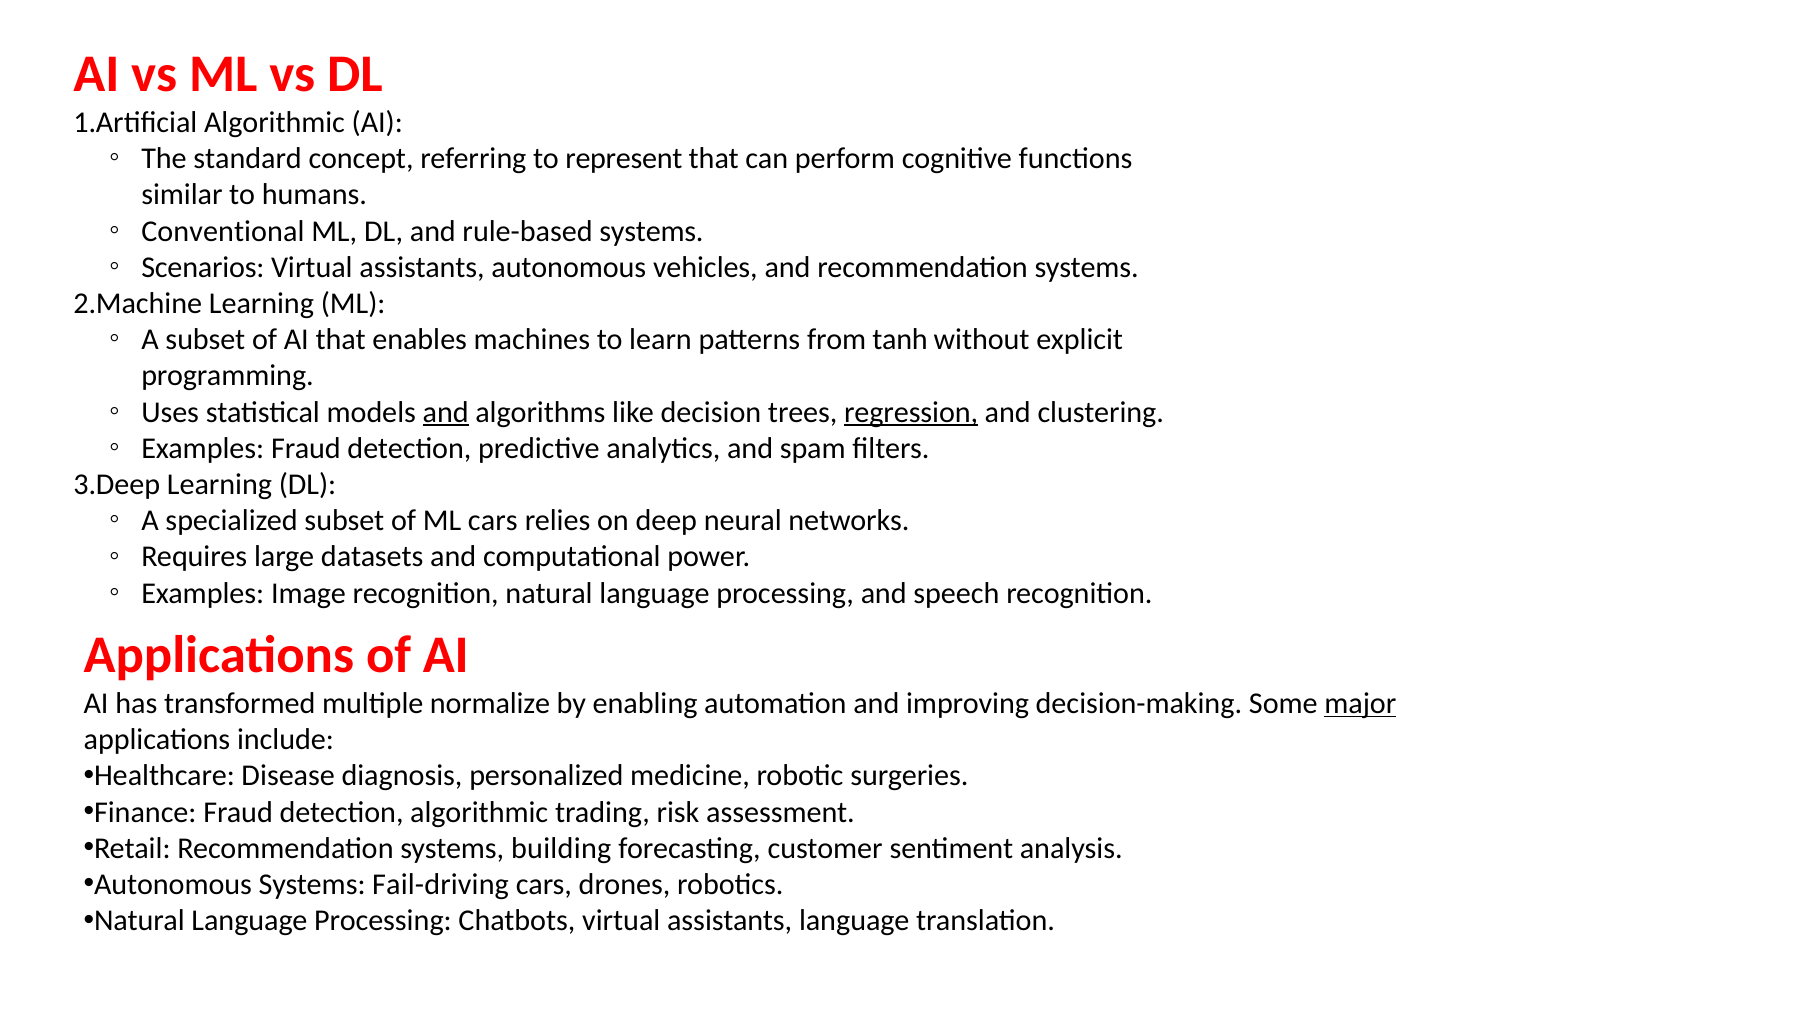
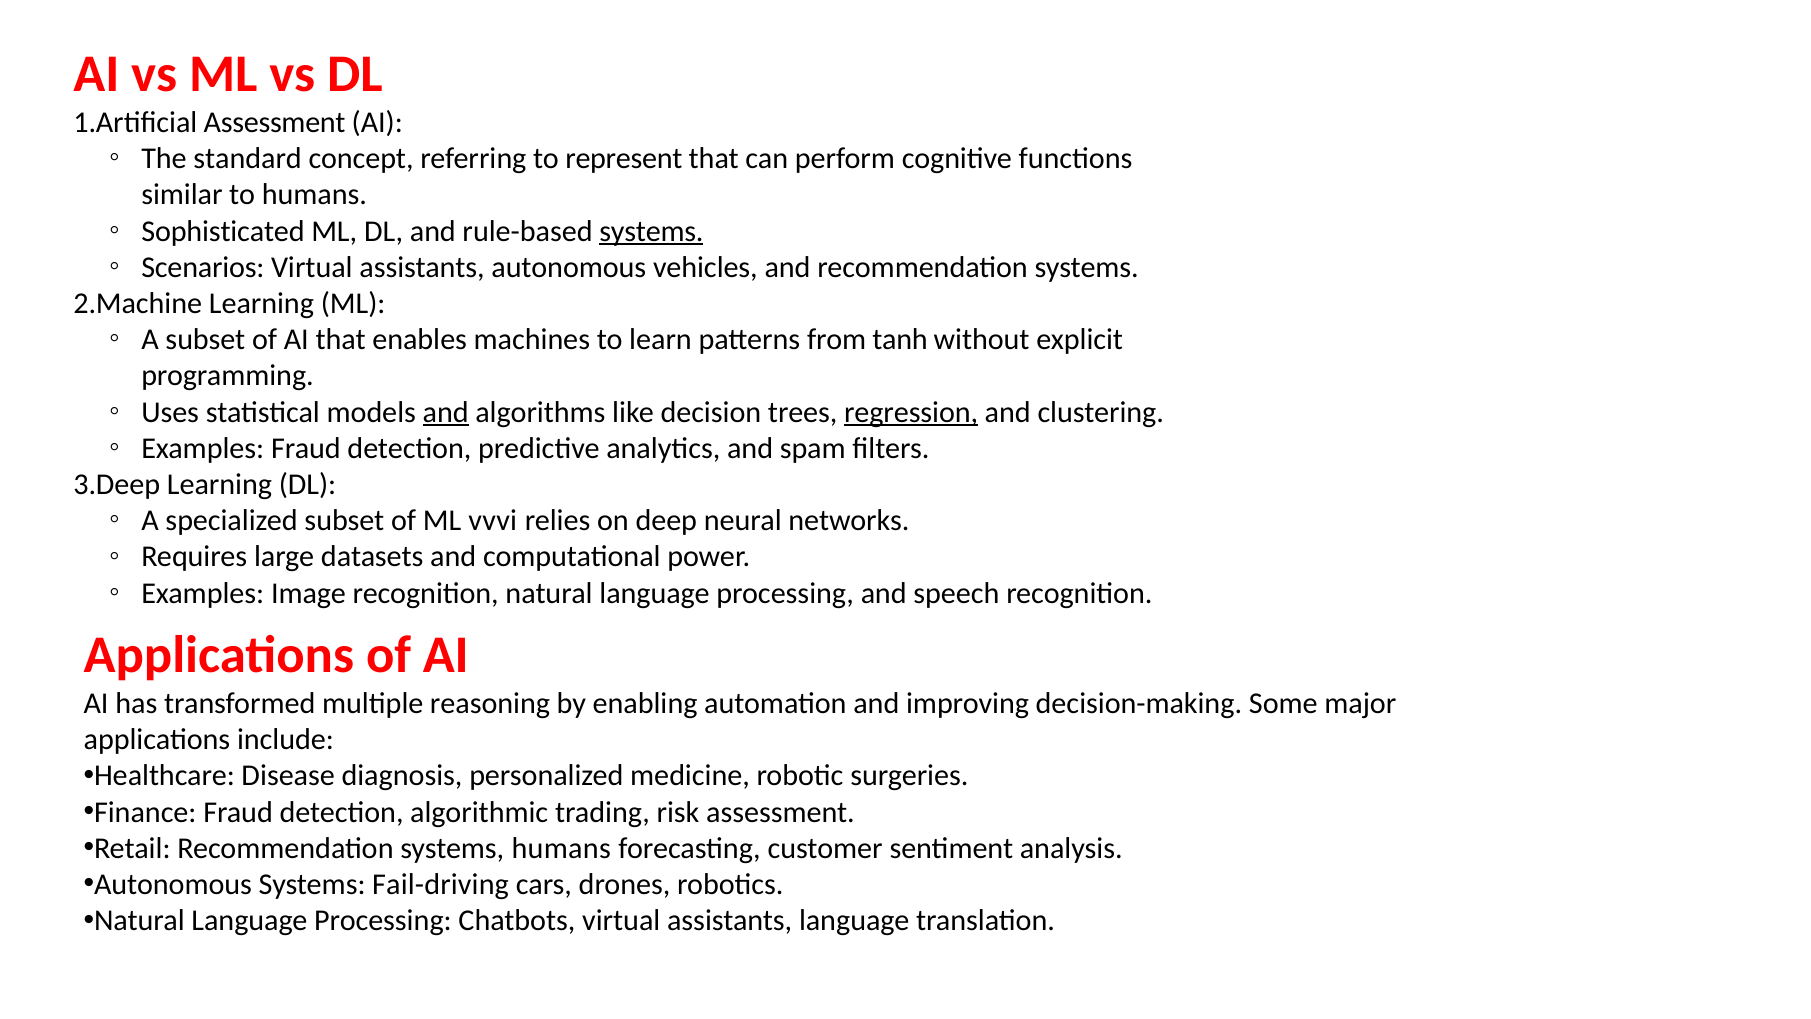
Algorithmic at (275, 122): Algorithmic -> Assessment
Conventional: Conventional -> Sophisticated
systems at (651, 231) underline: none -> present
ML cars: cars -> vvvi
normalize: normalize -> reasoning
major underline: present -> none
systems building: building -> humans
